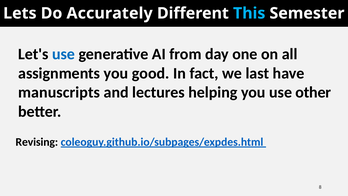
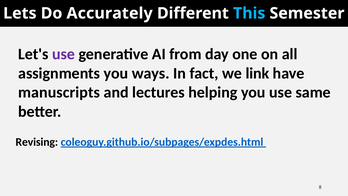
use at (63, 54) colour: blue -> purple
good: good -> ways
last: last -> link
other: other -> same
